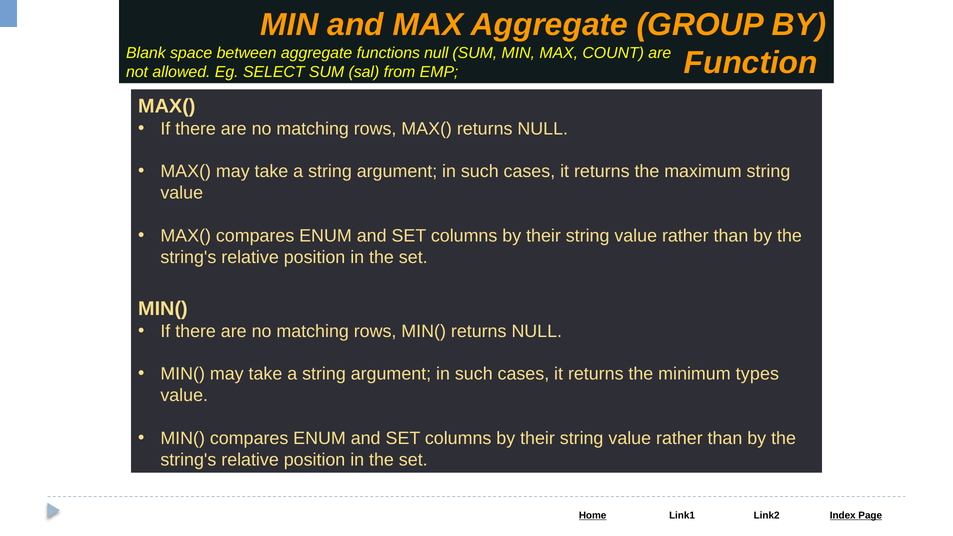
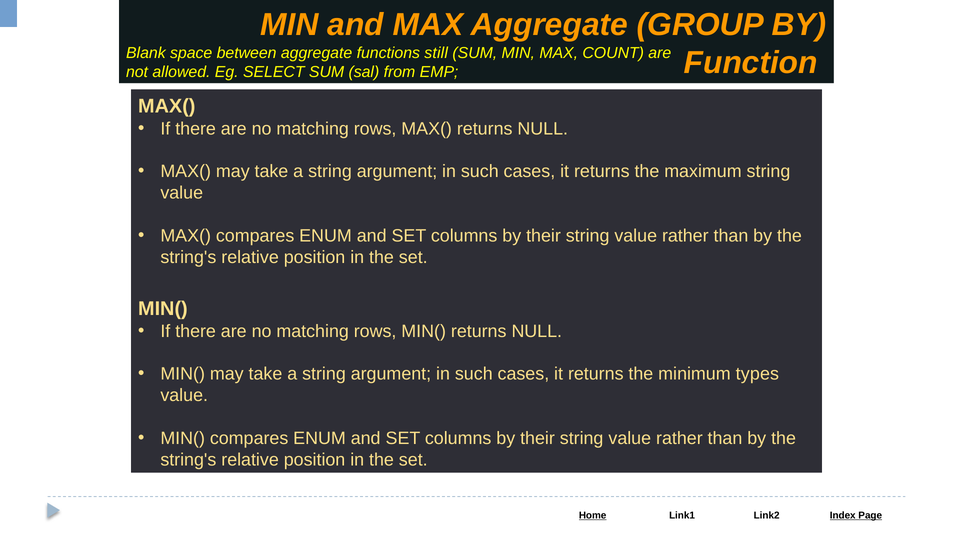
functions null: null -> still
